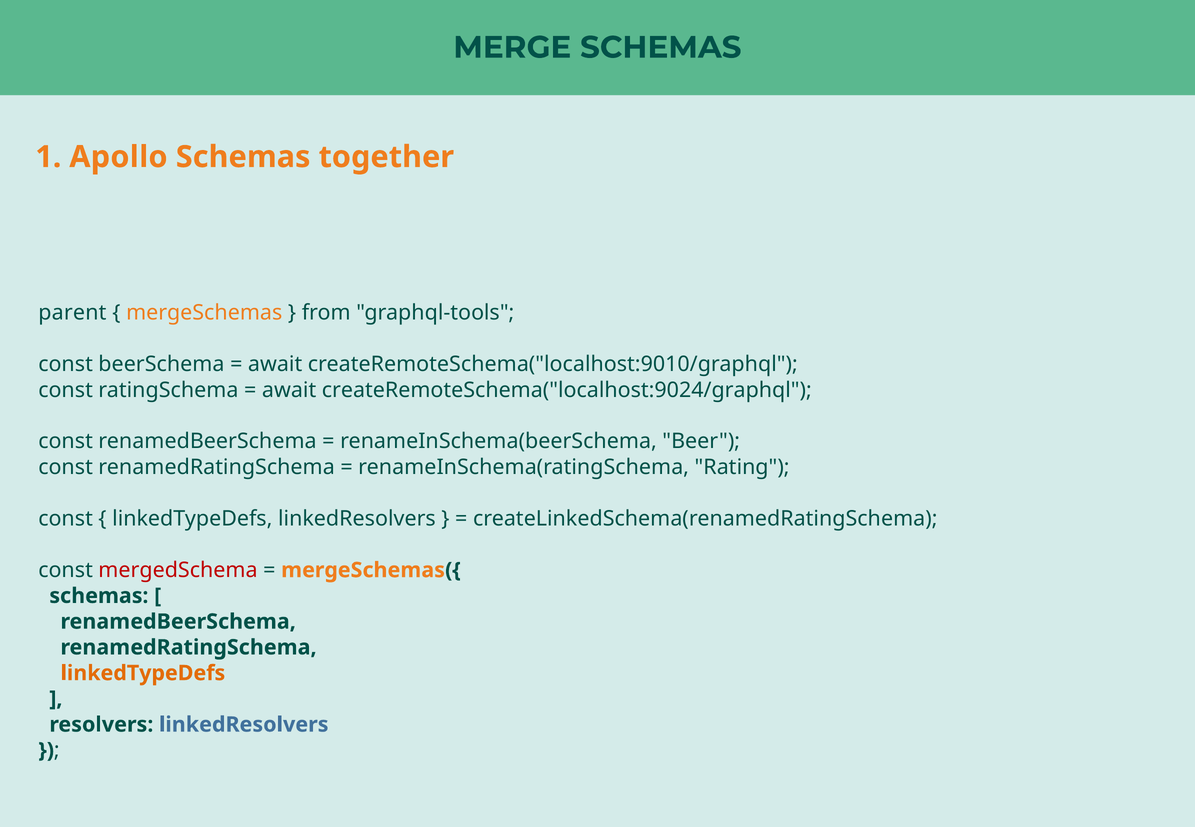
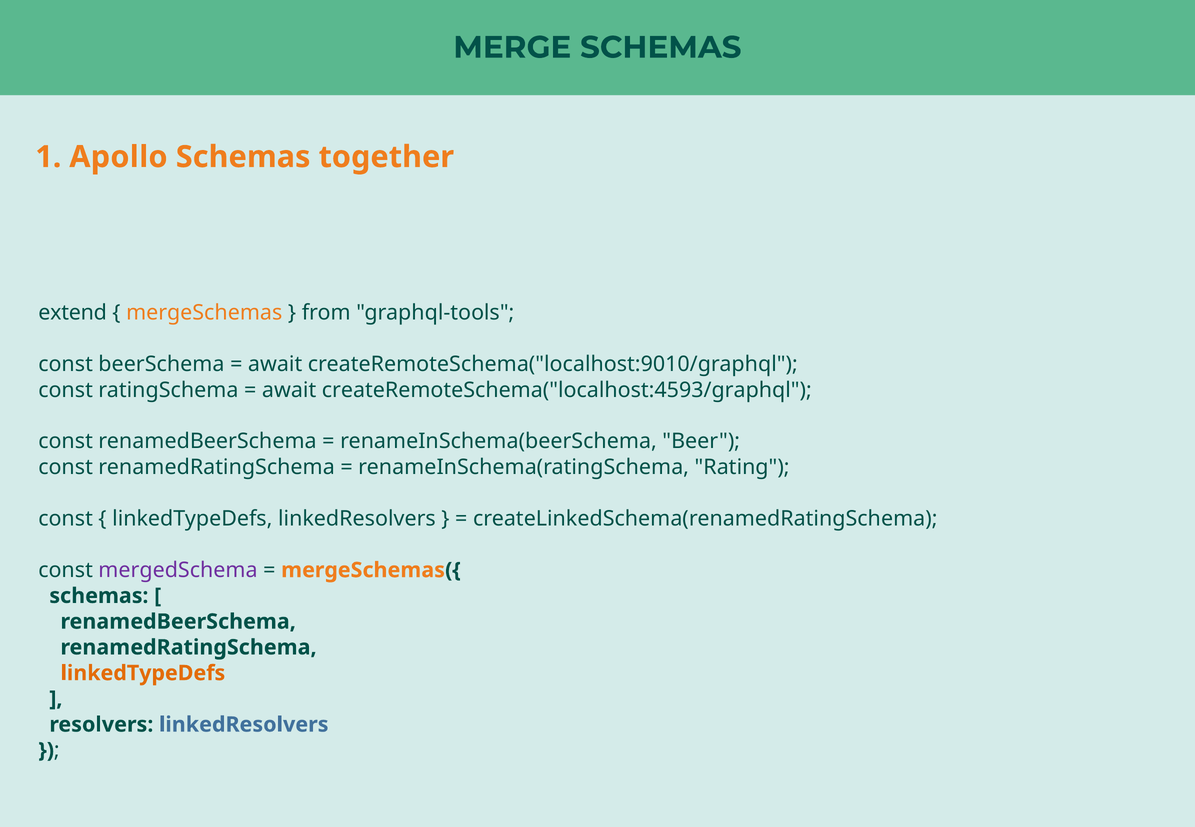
parent: parent -> extend
createRemoteSchema("localhost:9024/graphql: createRemoteSchema("localhost:9024/graphql -> createRemoteSchema("localhost:4593/graphql
mergedSchema colour: red -> purple
